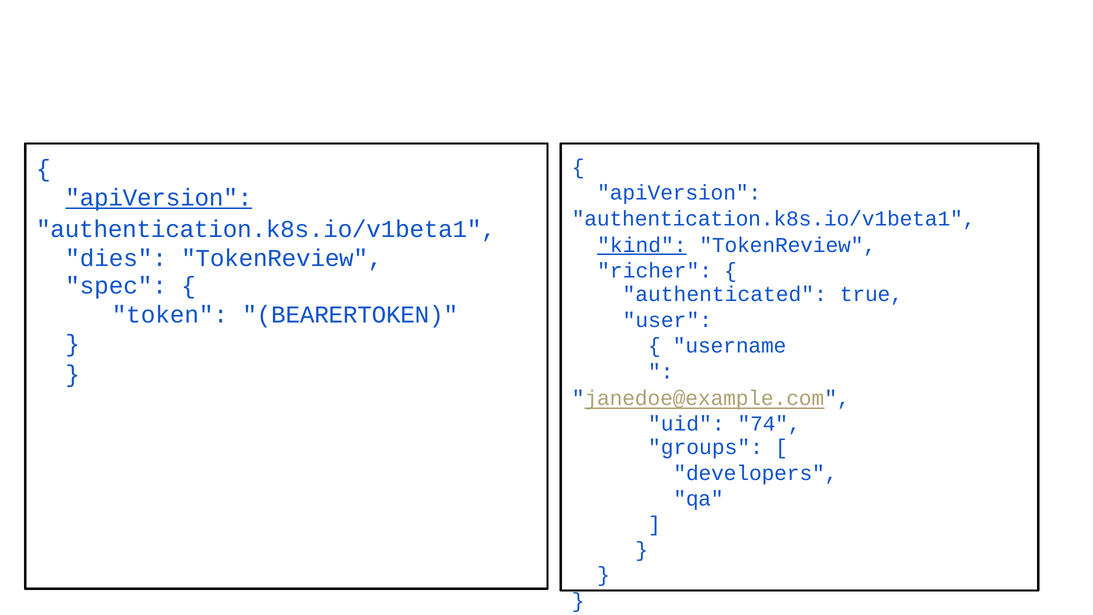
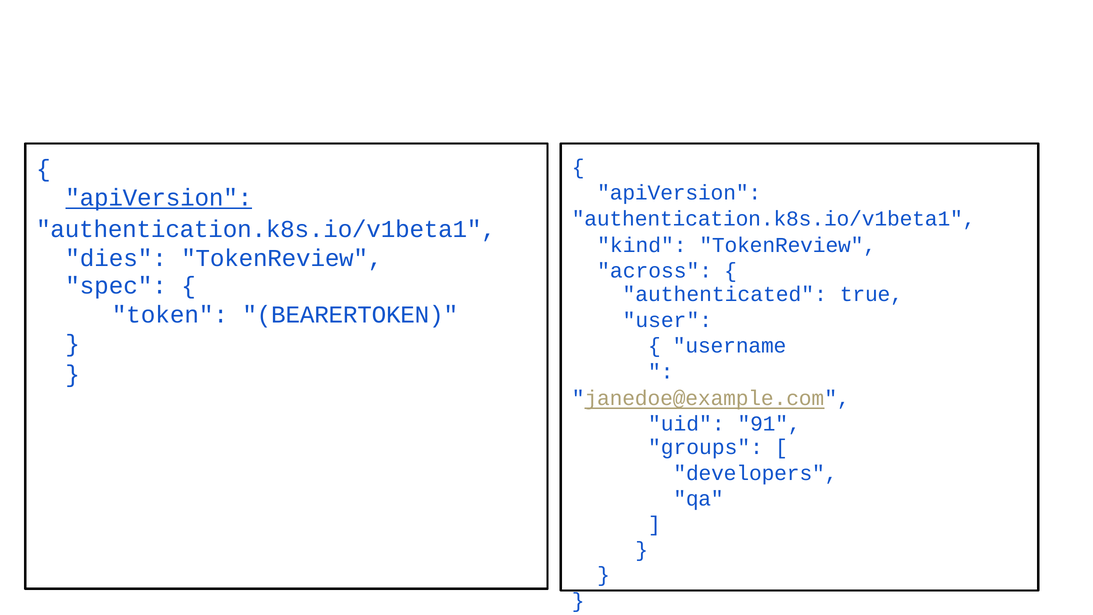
kind underline: present -> none
richer: richer -> across
74: 74 -> 91
